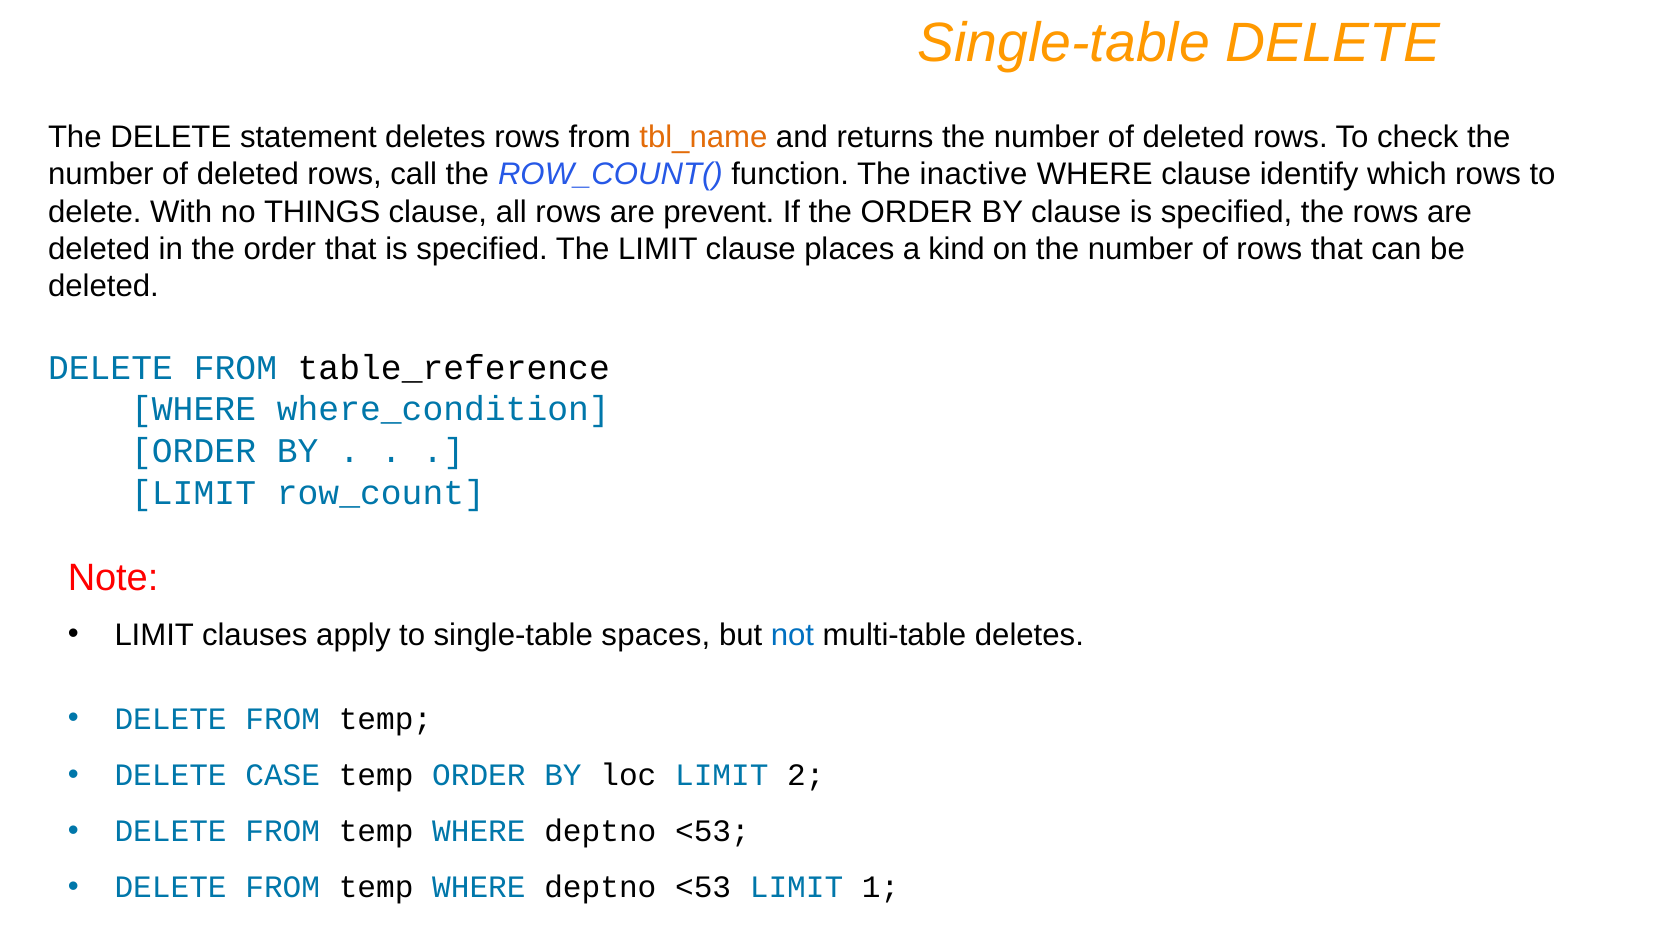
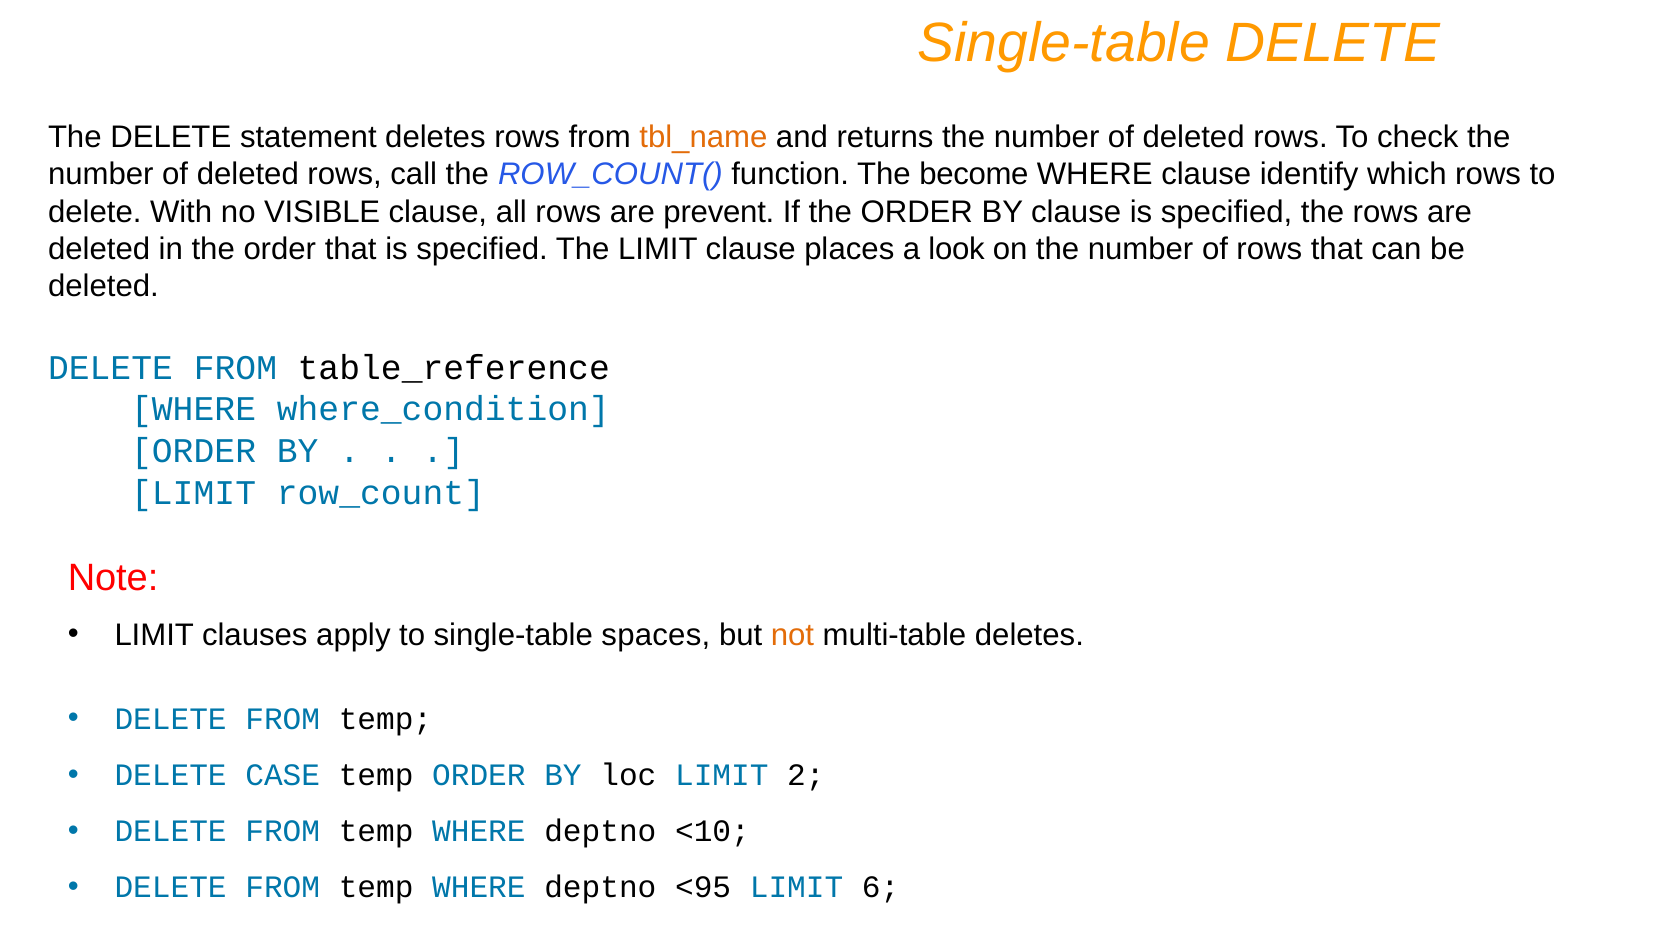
inactive: inactive -> become
THINGS: THINGS -> VISIBLE
kind: kind -> look
not colour: blue -> orange
<53 at (712, 831): <53 -> <10
<53 at (703, 887): <53 -> <95
1: 1 -> 6
